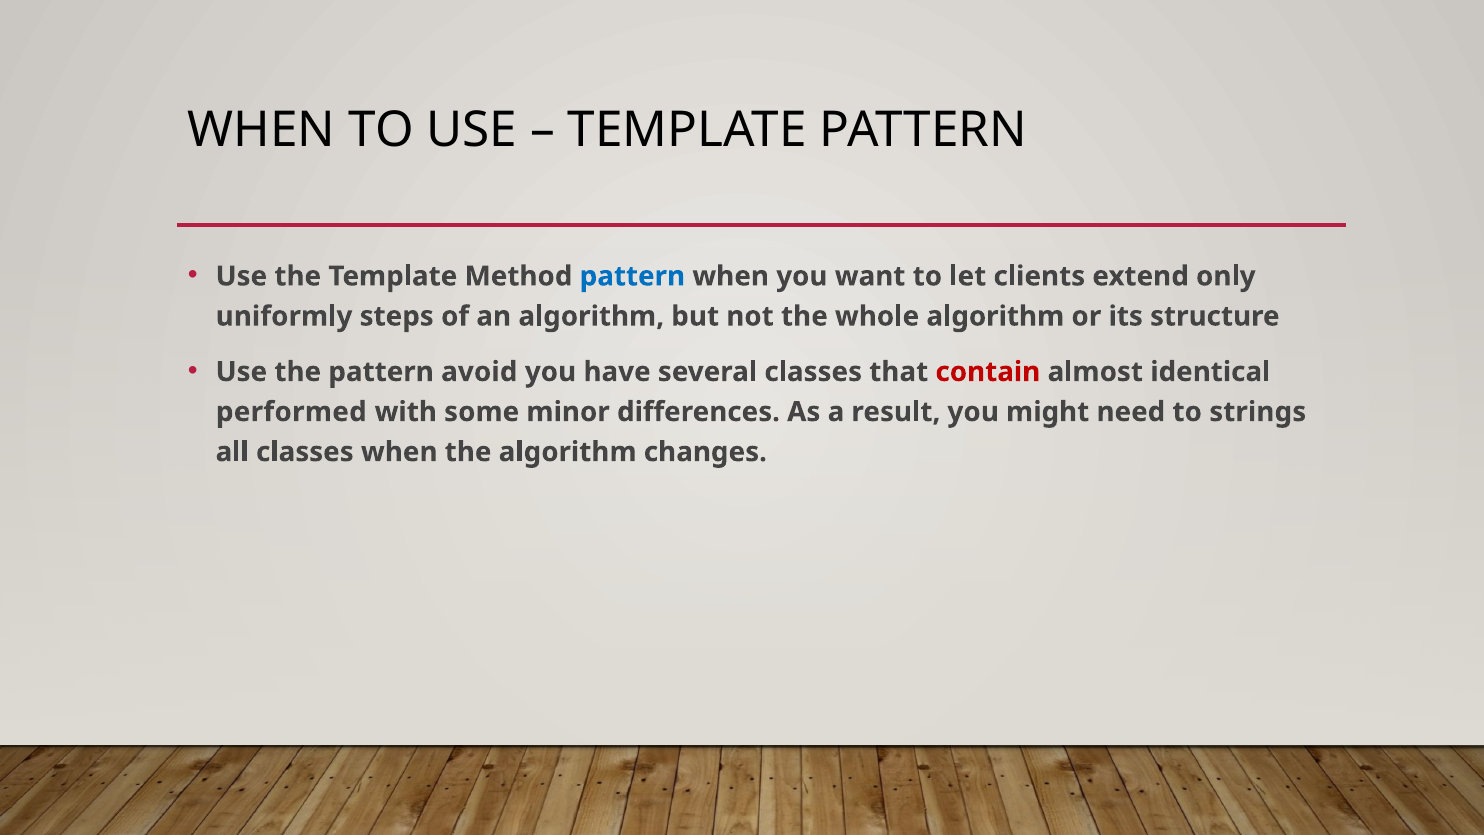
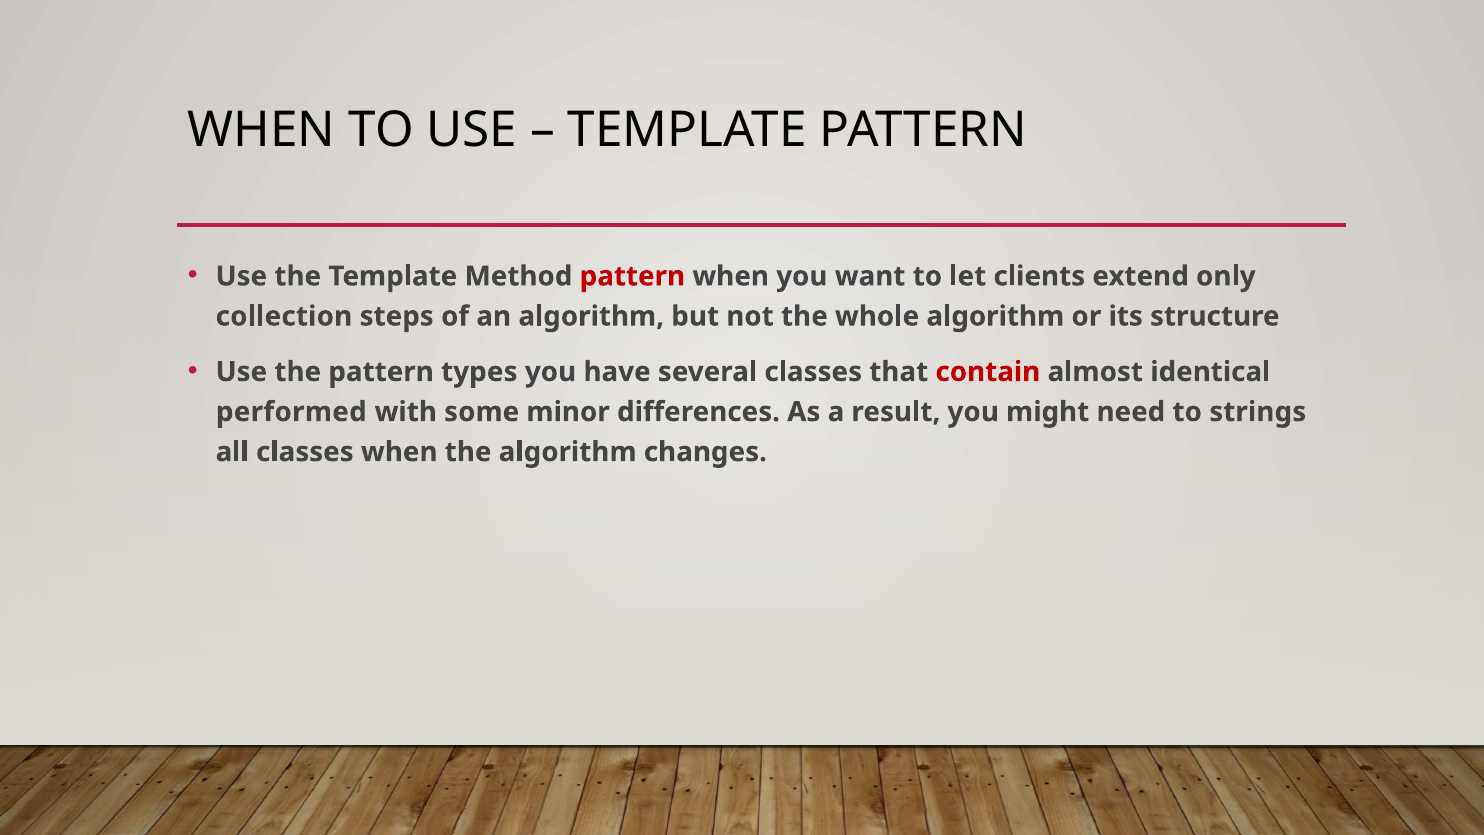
pattern at (632, 276) colour: blue -> red
uniformly: uniformly -> collection
avoid: avoid -> types
